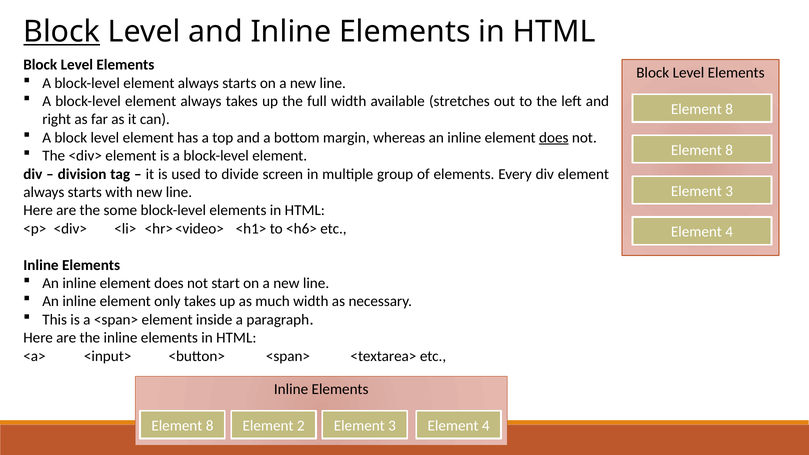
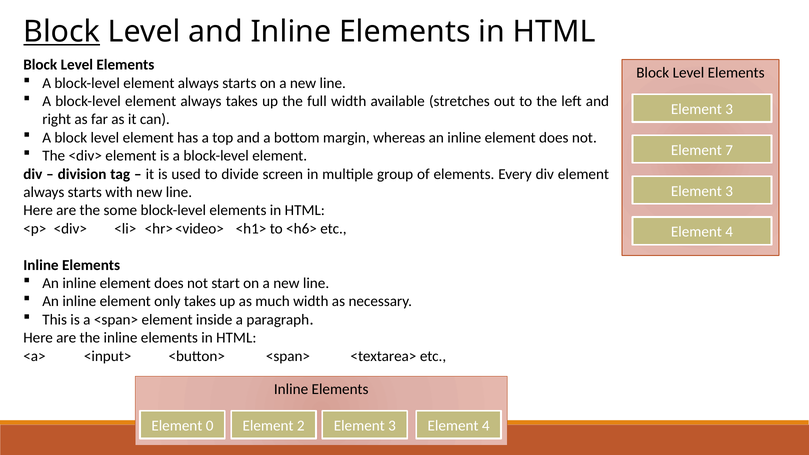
8 at (729, 109): 8 -> 3
does at (554, 138) underline: present -> none
8 at (729, 150): 8 -> 7
8 at (210, 426): 8 -> 0
